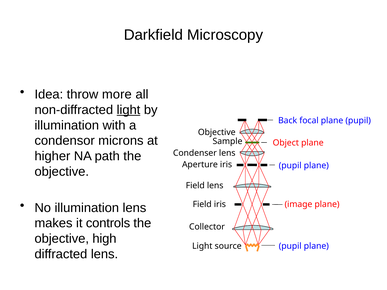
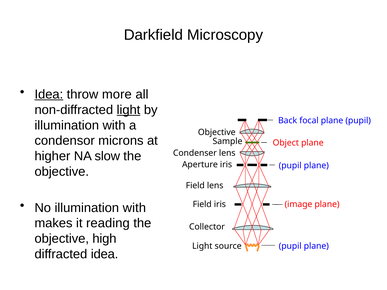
Idea at (49, 94) underline: none -> present
path: path -> slow
No illumination lens: lens -> with
controls: controls -> reading
diffracted lens: lens -> idea
